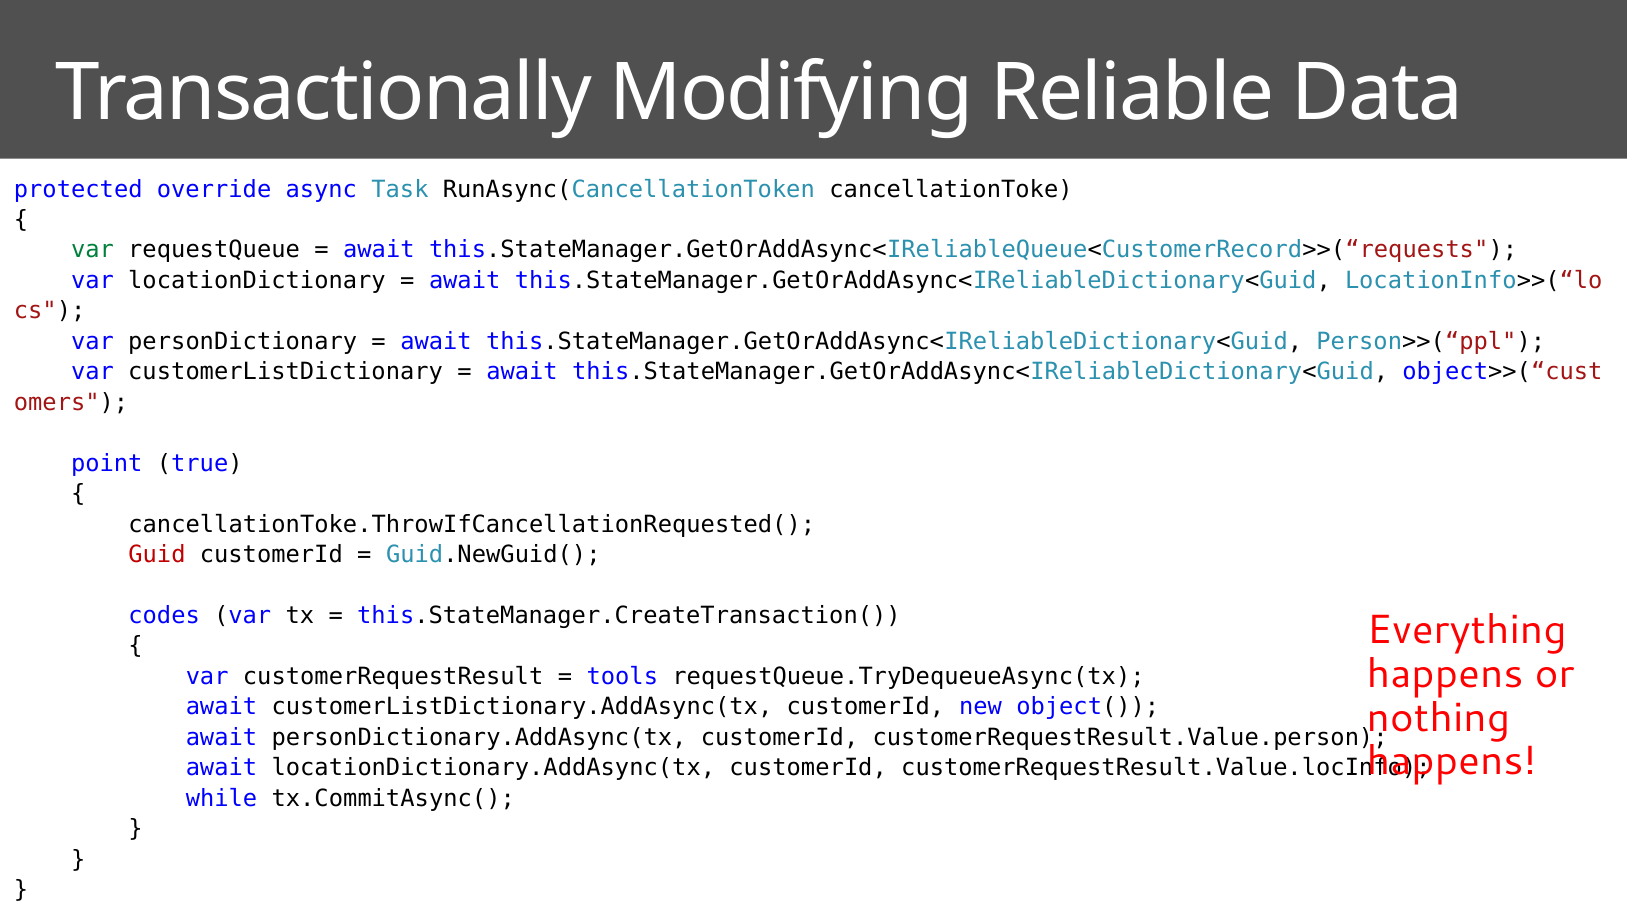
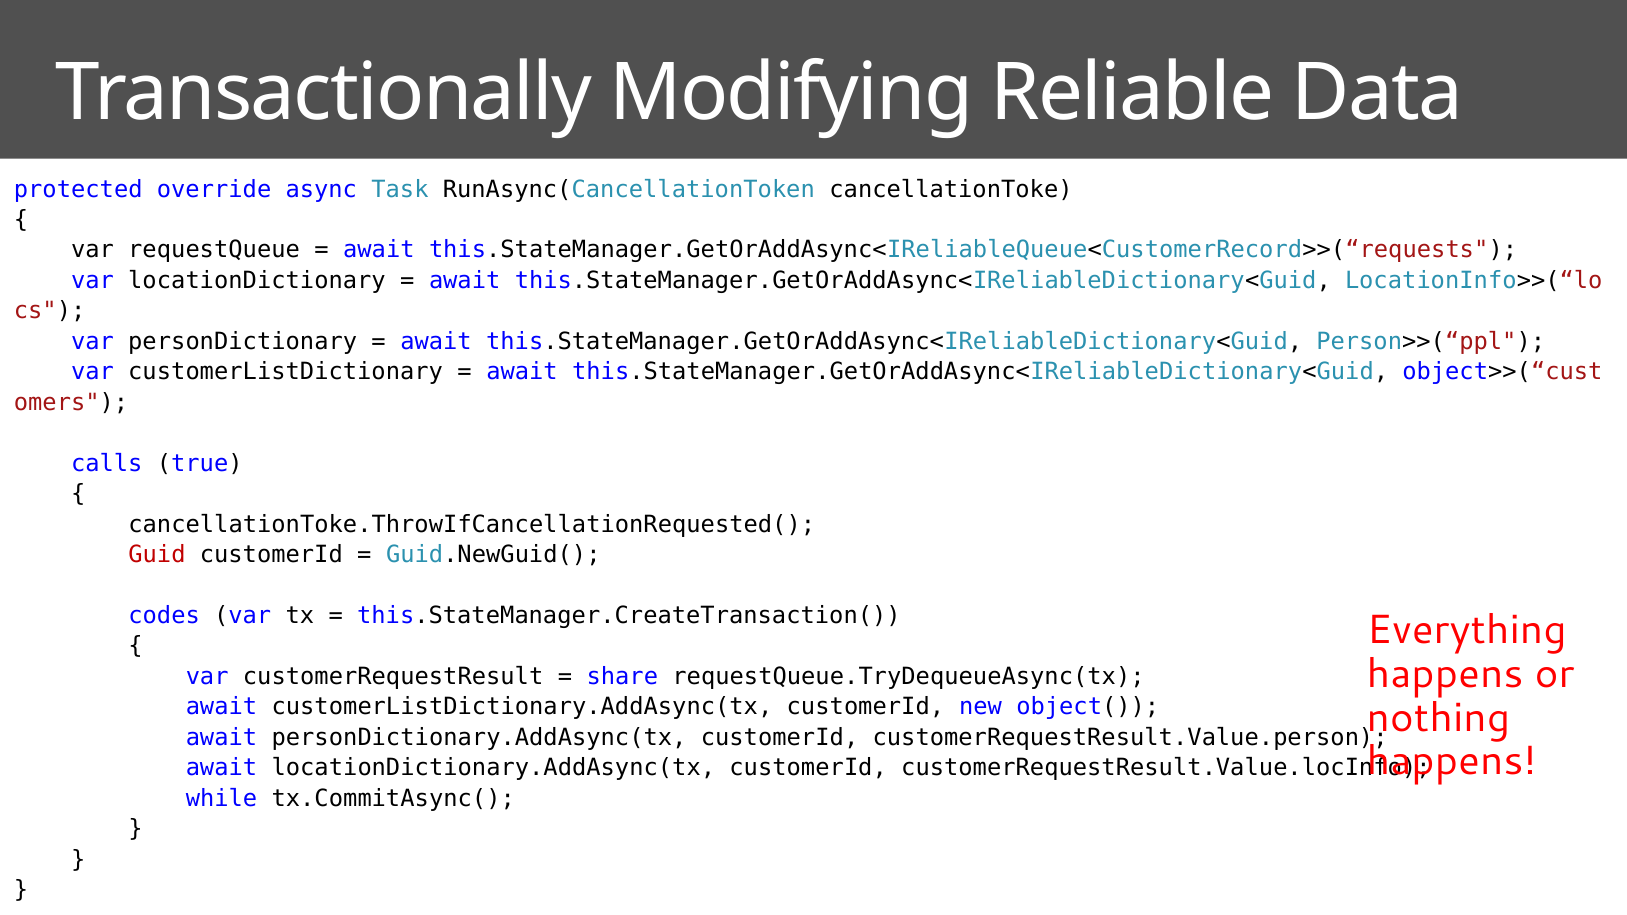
var at (92, 250) colour: green -> black
point: point -> calls
tools: tools -> share
